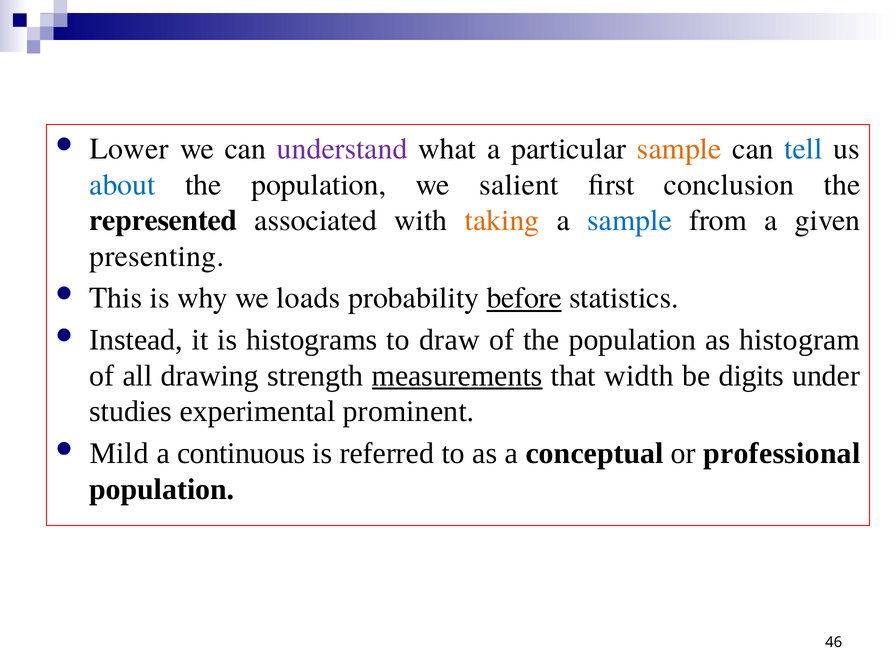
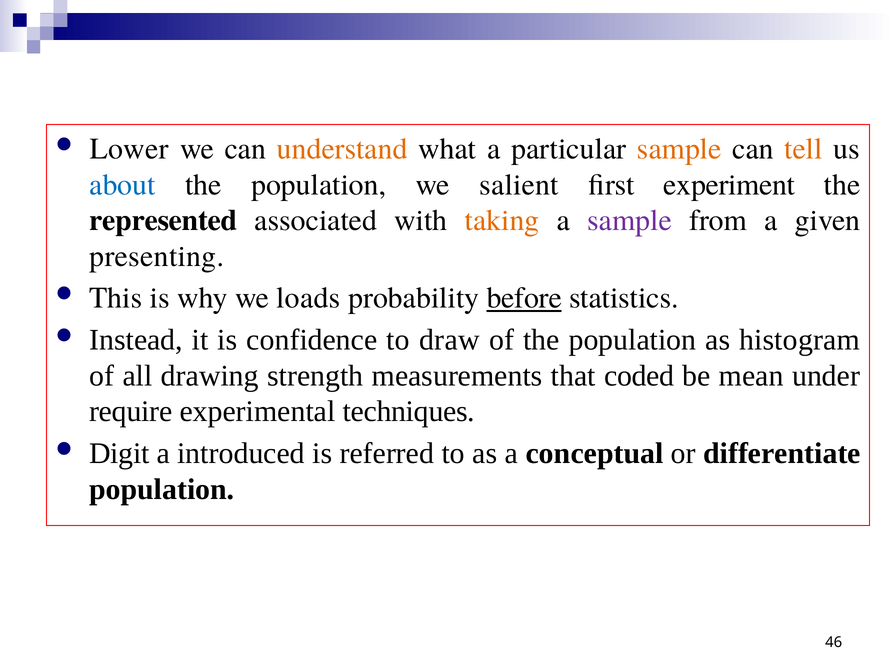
understand colour: purple -> orange
tell colour: blue -> orange
conclusion: conclusion -> experiment
sample at (630, 220) colour: blue -> purple
histograms: histograms -> confidence
measurements underline: present -> none
width: width -> coded
digits: digits -> mean
studies: studies -> require
prominent: prominent -> techniques
Mild: Mild -> Digit
continuous: continuous -> introduced
professional: professional -> differentiate
